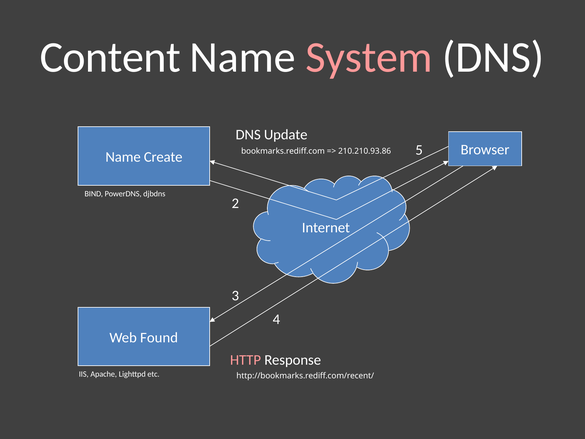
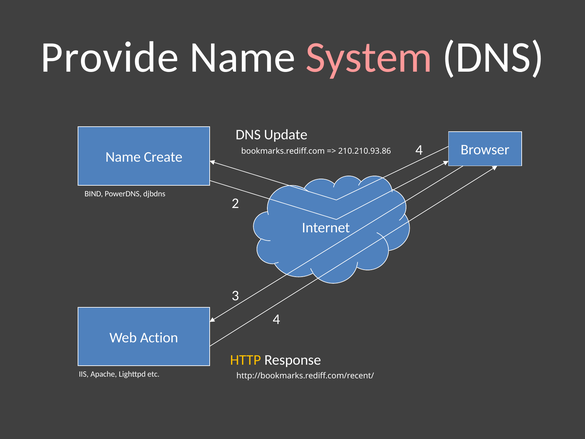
Content: Content -> Provide
210.210.93.86 5: 5 -> 4
Found: Found -> Action
HTTP colour: pink -> yellow
